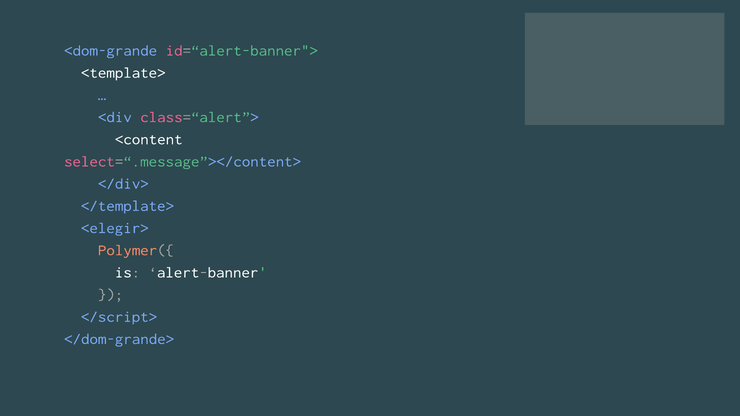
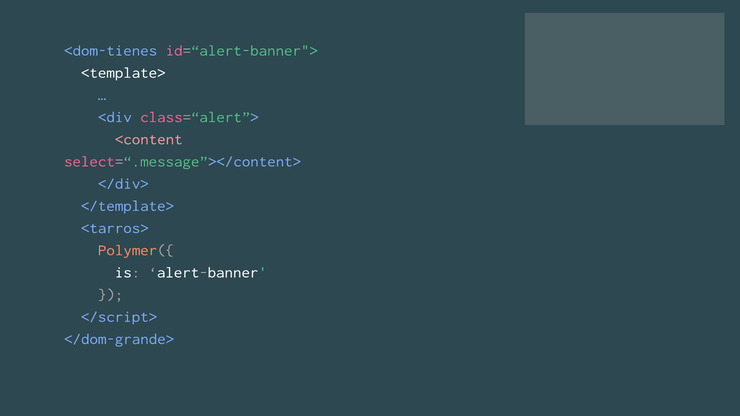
<dom-grande: <dom-grande -> <dom-tienes
<content colour: white -> pink
<elegir>: <elegir> -> <tarros>
